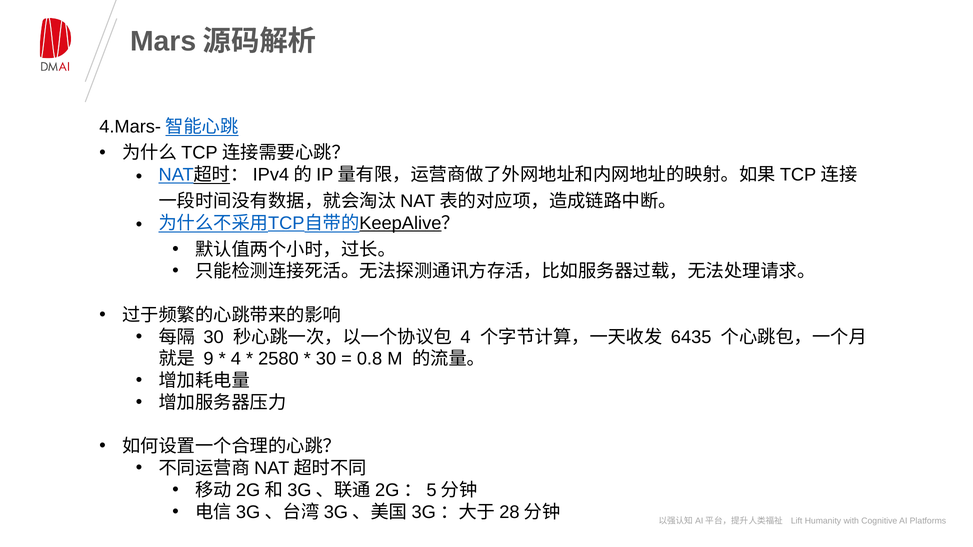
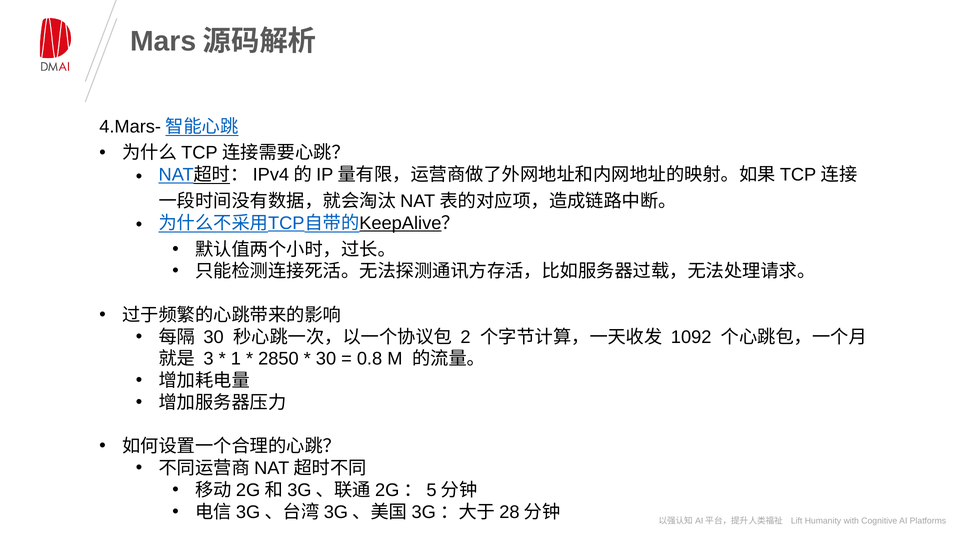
4 at (466, 337): 4 -> 2
6435: 6435 -> 1092
9: 9 -> 3
4 at (236, 359): 4 -> 1
2580: 2580 -> 2850
